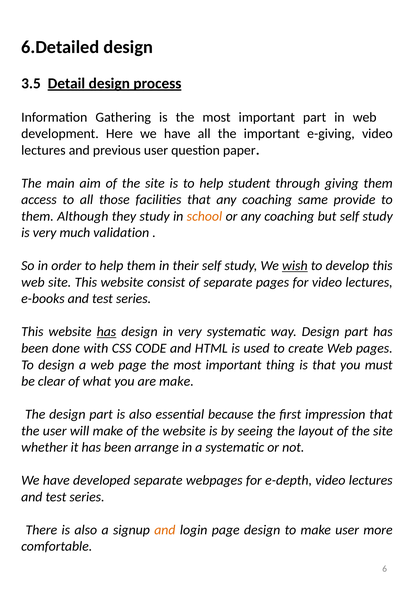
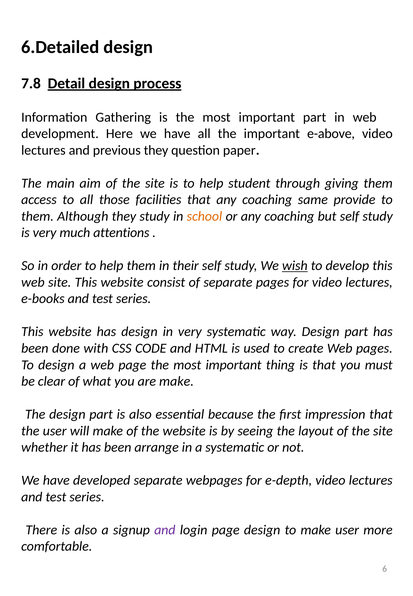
3.5: 3.5 -> 7.8
e-giving: e-giving -> e-above
previous user: user -> they
validation: validation -> attentions
has at (106, 332) underline: present -> none
and at (165, 530) colour: orange -> purple
